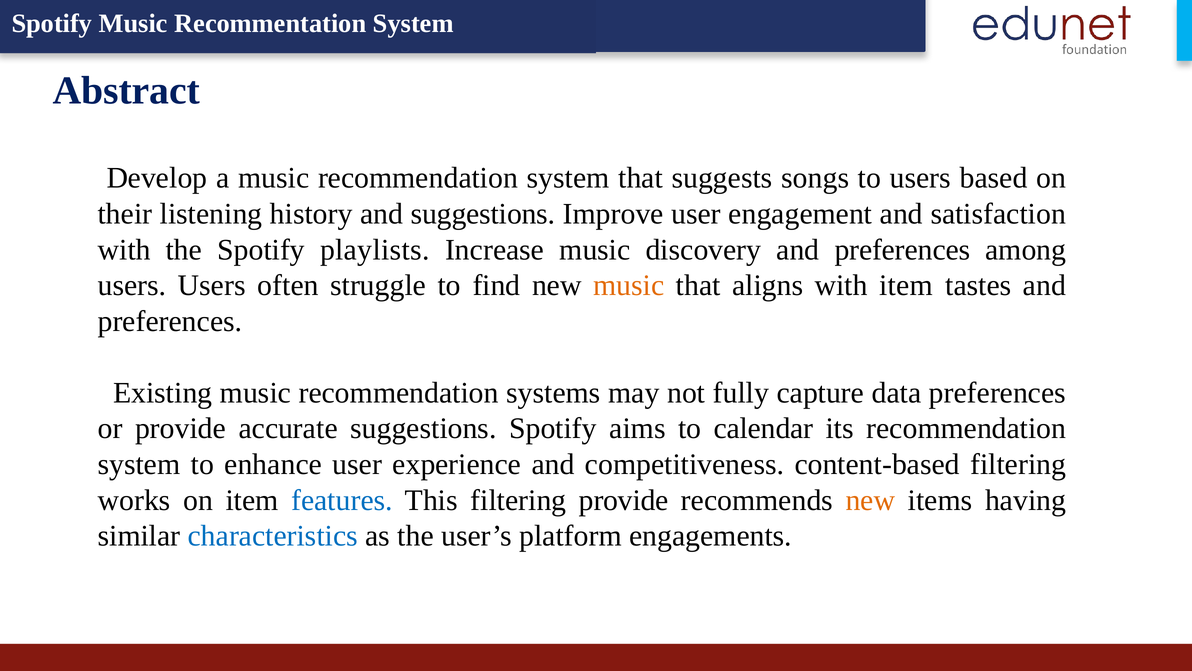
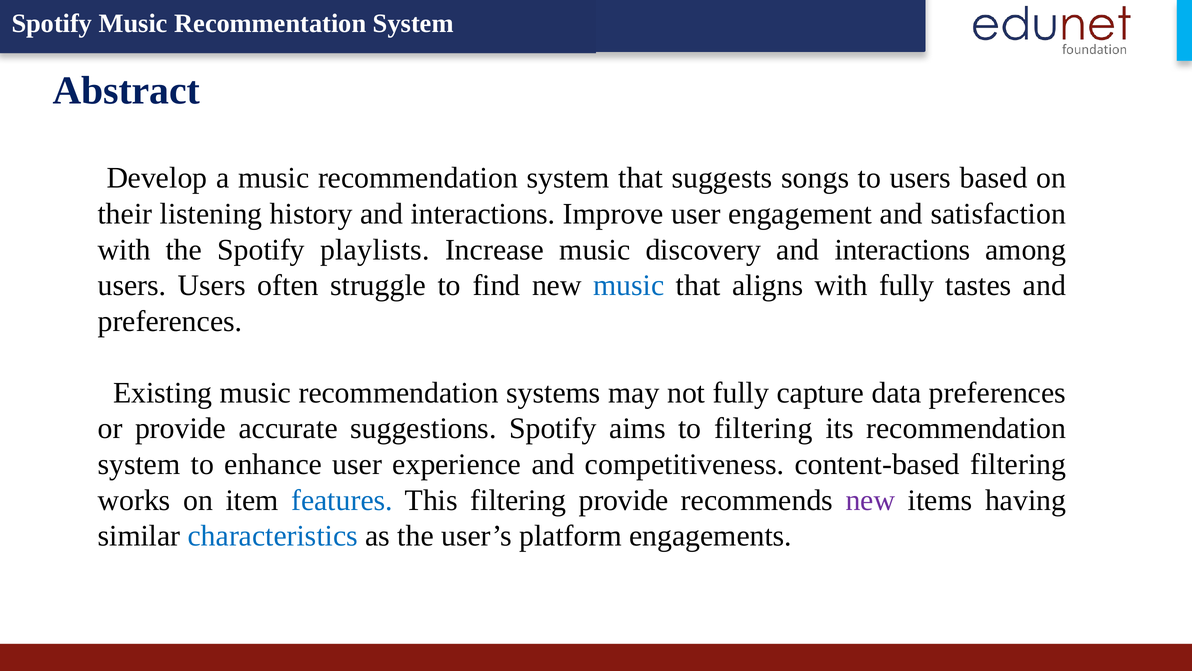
history and suggestions: suggestions -> interactions
discovery and preferences: preferences -> interactions
music at (629, 285) colour: orange -> blue
with item: item -> fully
to calendar: calendar -> filtering
new at (870, 500) colour: orange -> purple
